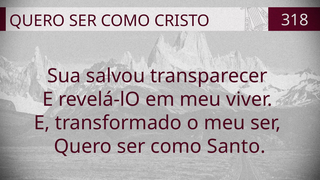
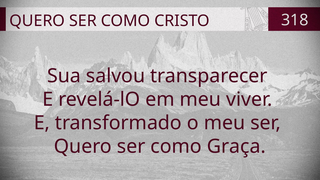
Santo: Santo -> Graça
